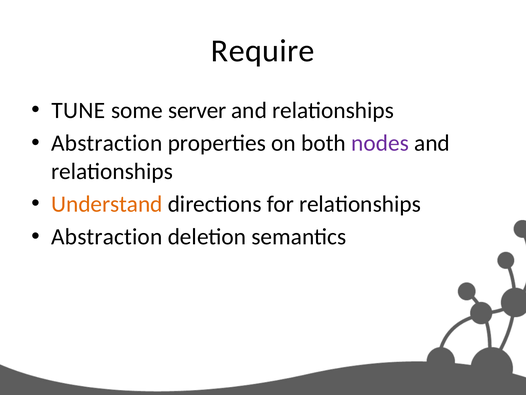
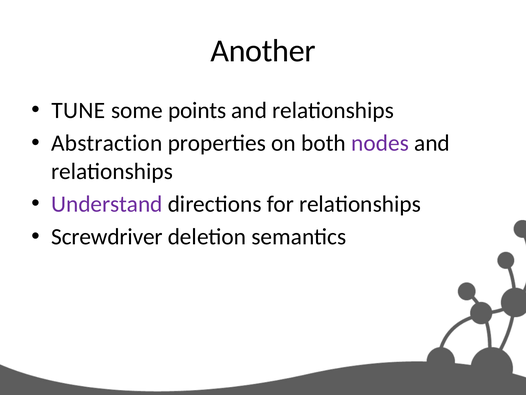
Require: Require -> Another
server: server -> points
Understand colour: orange -> purple
Abstraction at (107, 237): Abstraction -> Screwdriver
